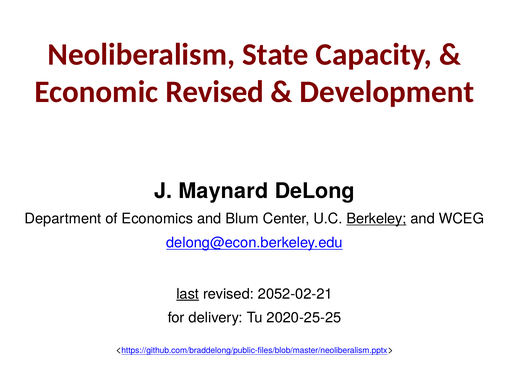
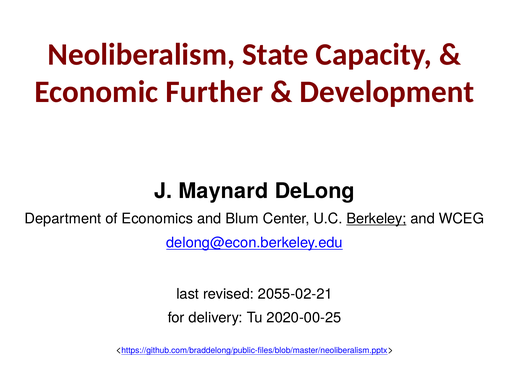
Economic Revised: Revised -> Further
last underline: present -> none
2052-02-21: 2052-02-21 -> 2055-02-21
2020-25-25: 2020-25-25 -> 2020-00-25
